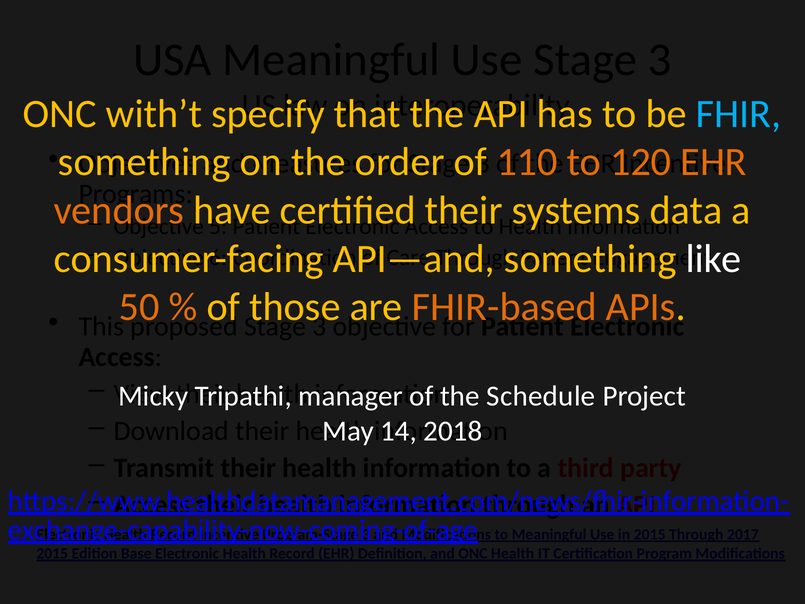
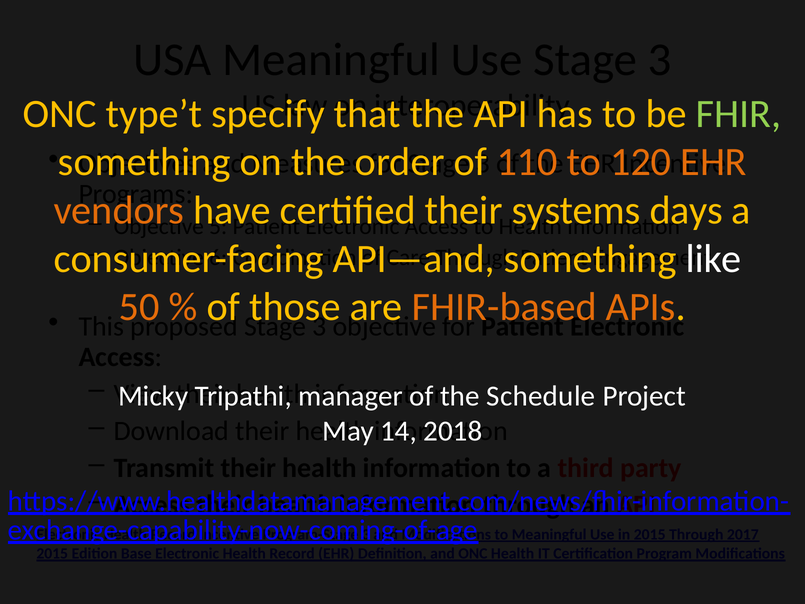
with’t: with’t -> type’t
FHIR colour: light blue -> light green
data: data -> days
